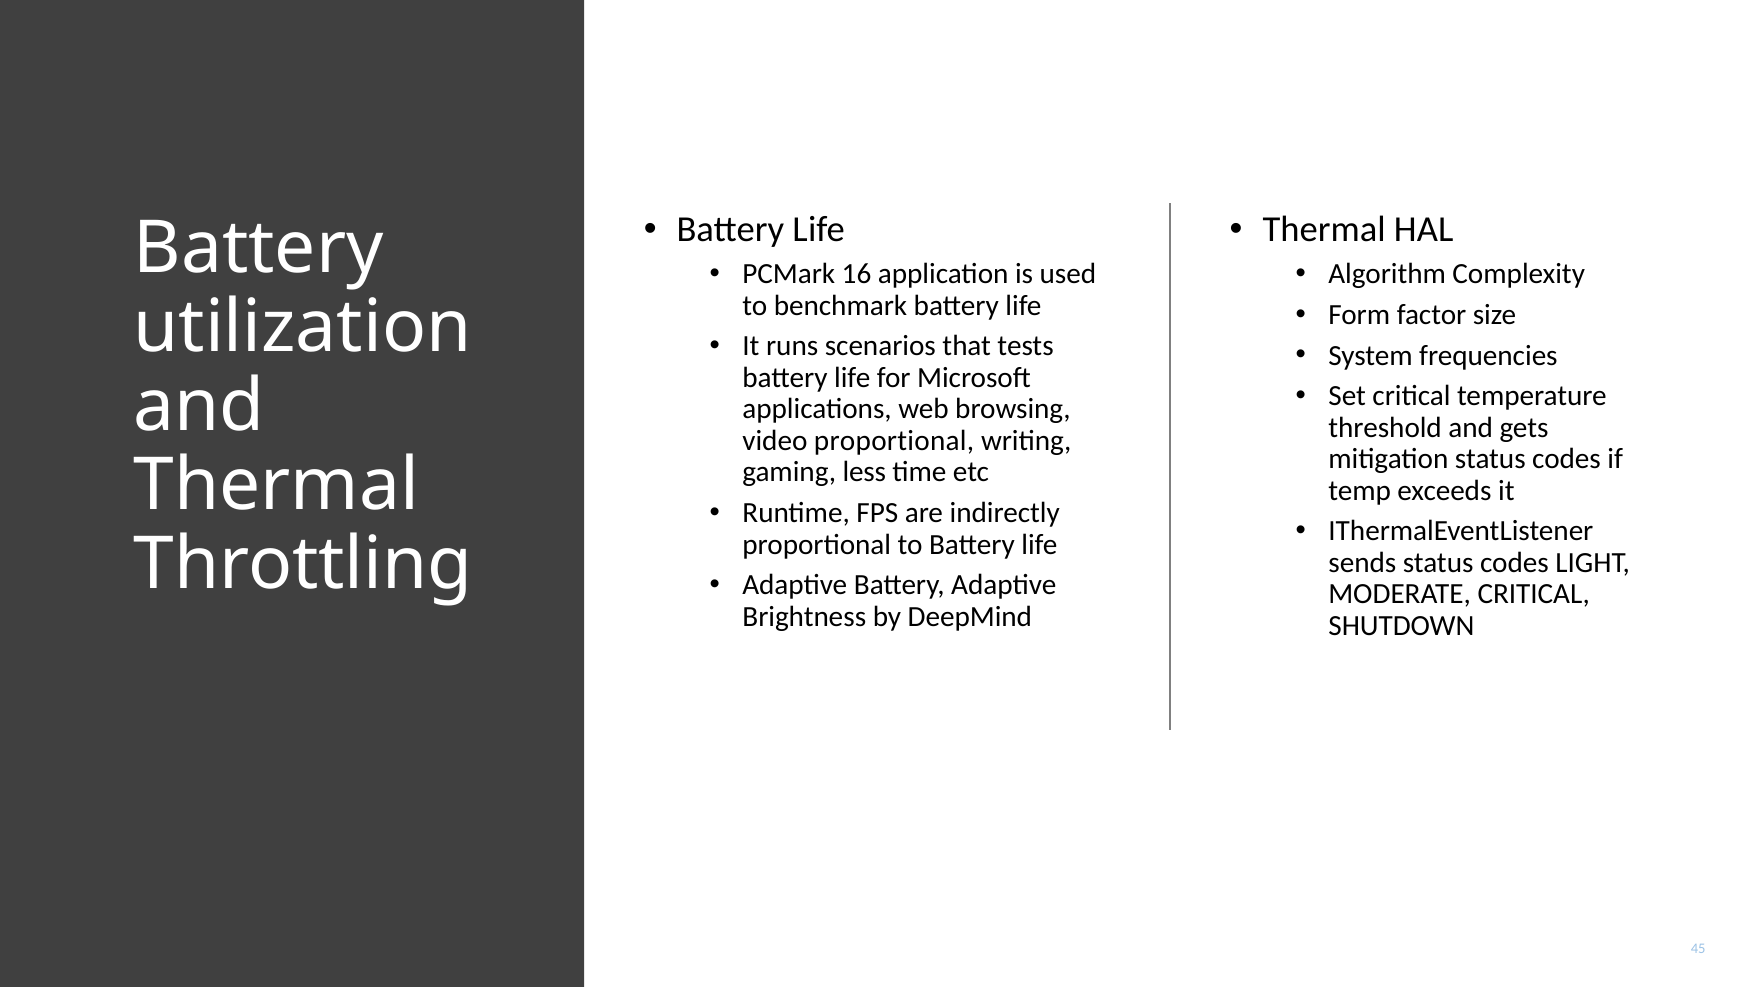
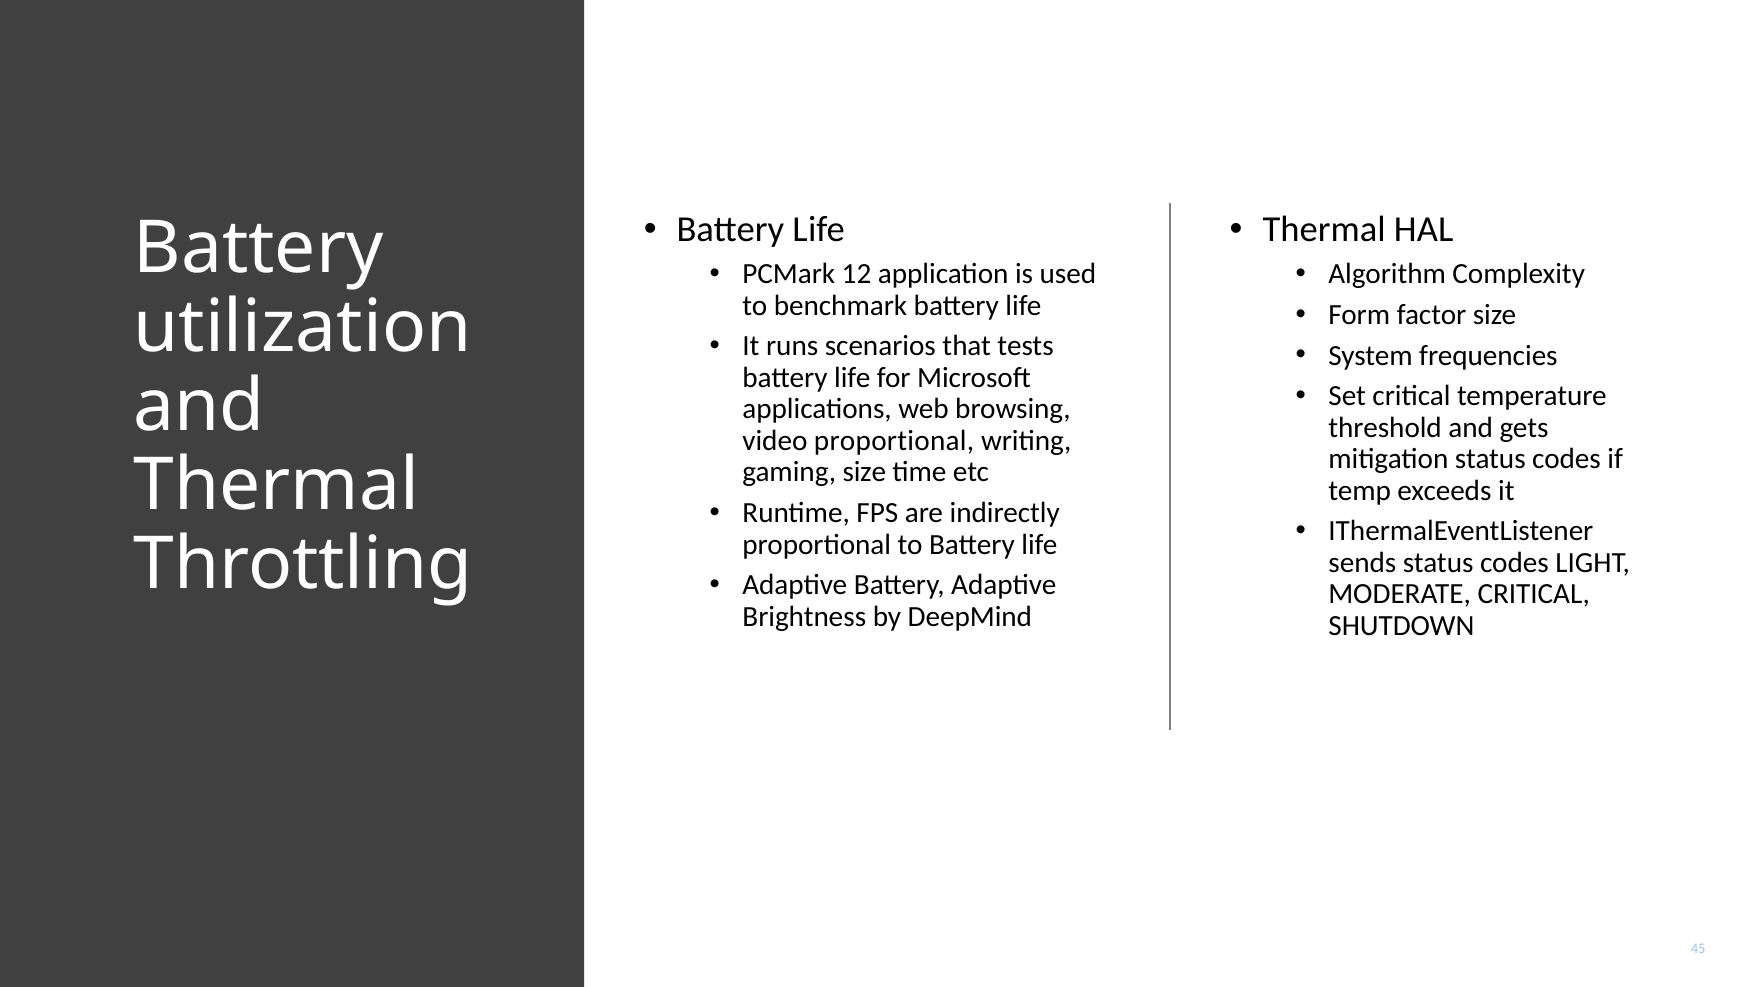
16: 16 -> 12
gaming less: less -> size
